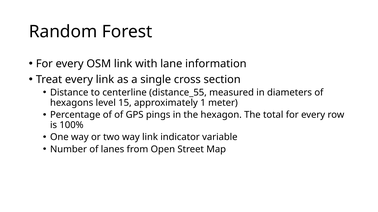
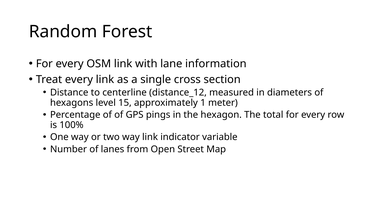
distance_55: distance_55 -> distance_12
